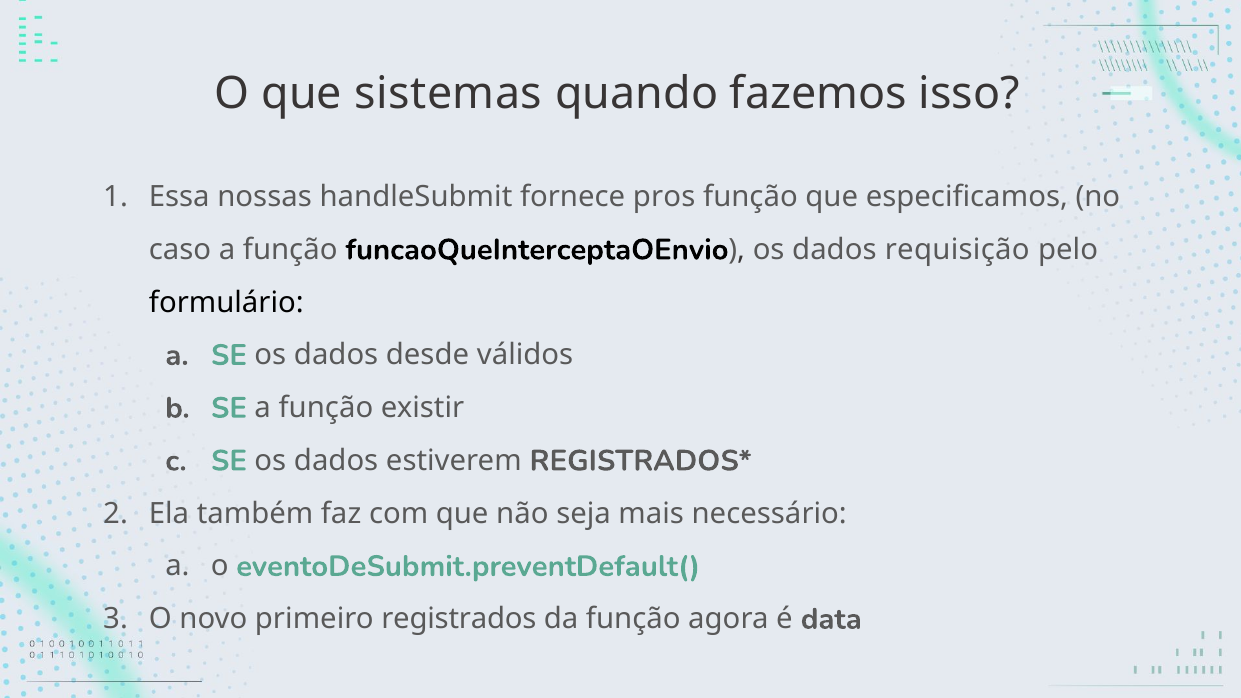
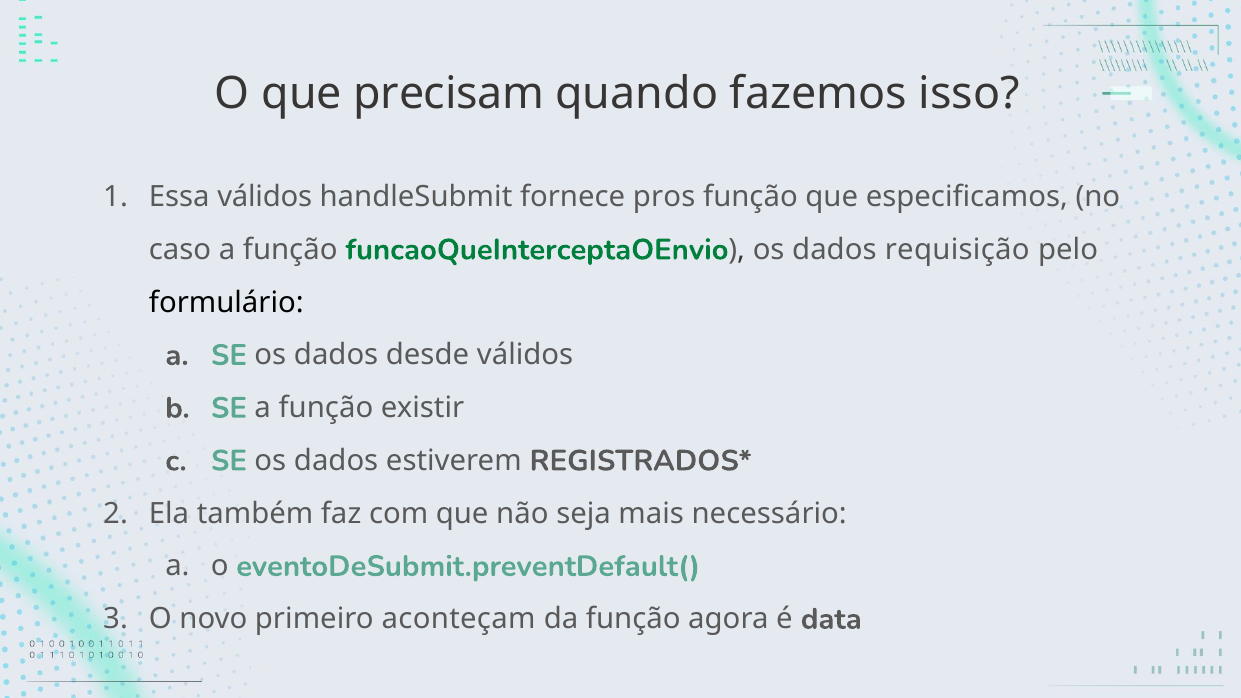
sistemas: sistemas -> precisam
Essa nossas: nossas -> válidos
funcaoQueInterceptaOEnvio colour: black -> green
registrados: registrados -> aconteçam
